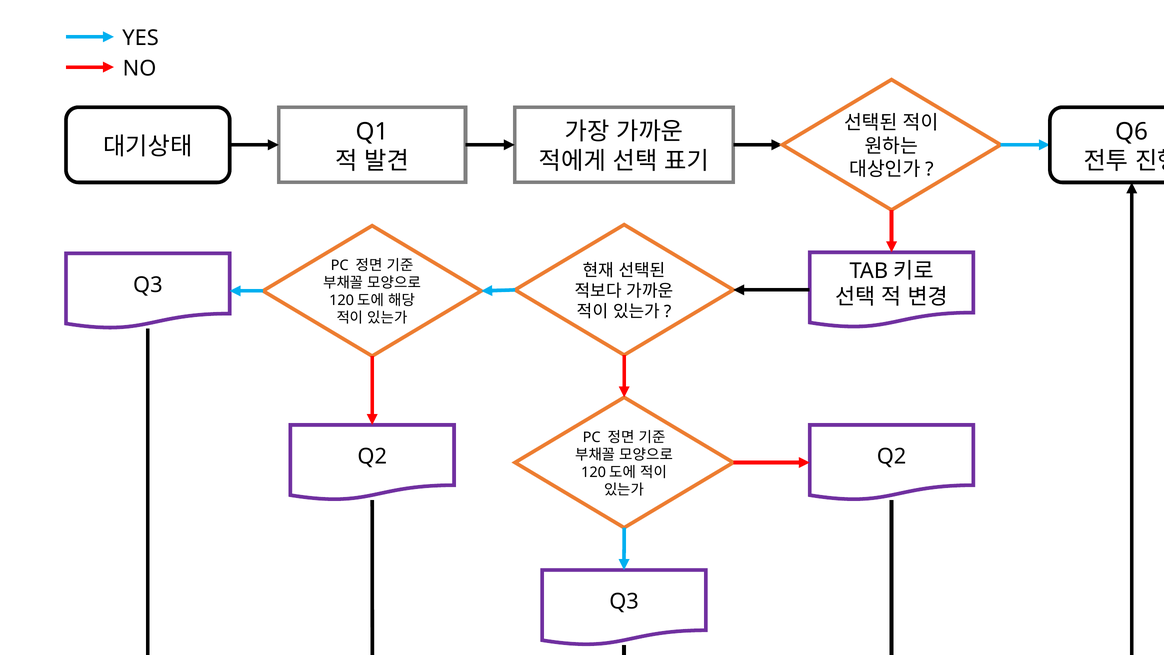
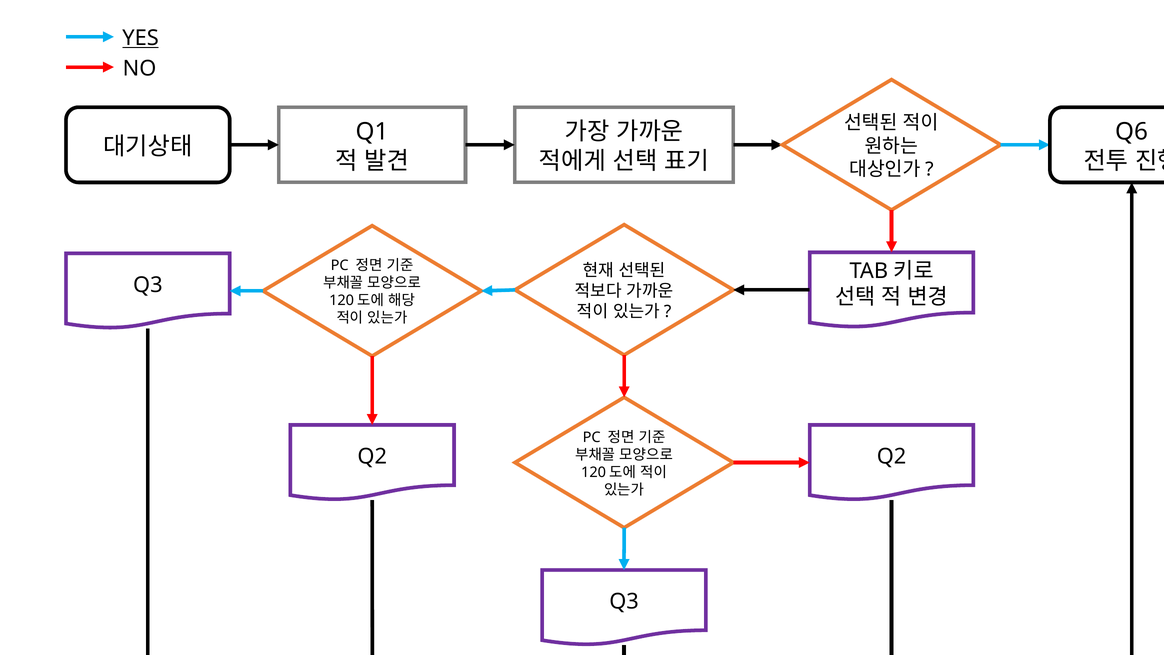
YES underline: none -> present
